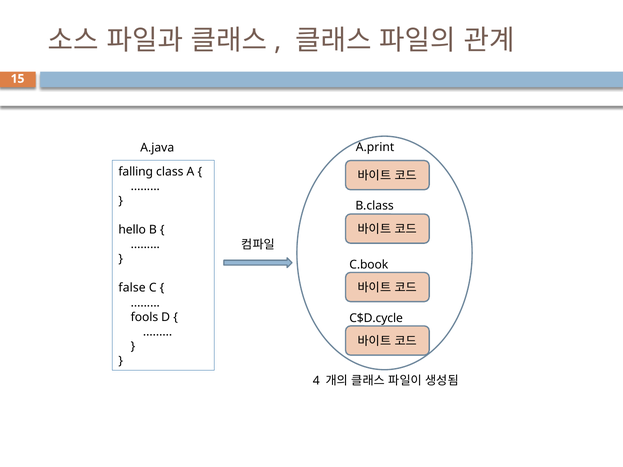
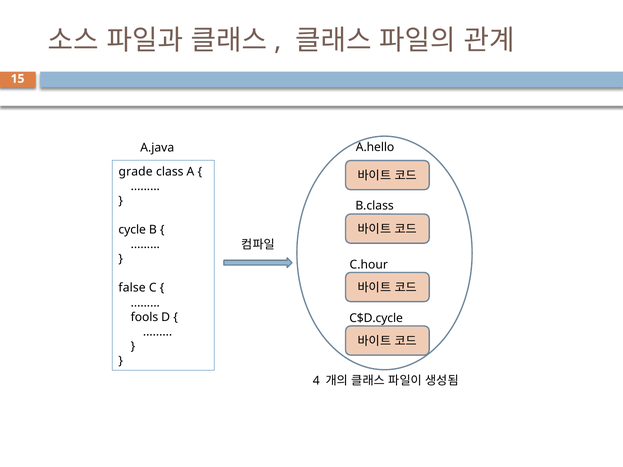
A.print: A.print -> A.hello
falling: falling -> grade
hello: hello -> cycle
C.book: C.book -> C.hour
